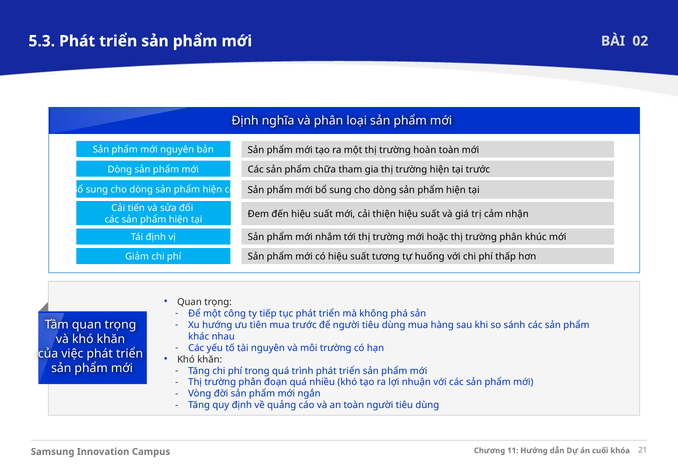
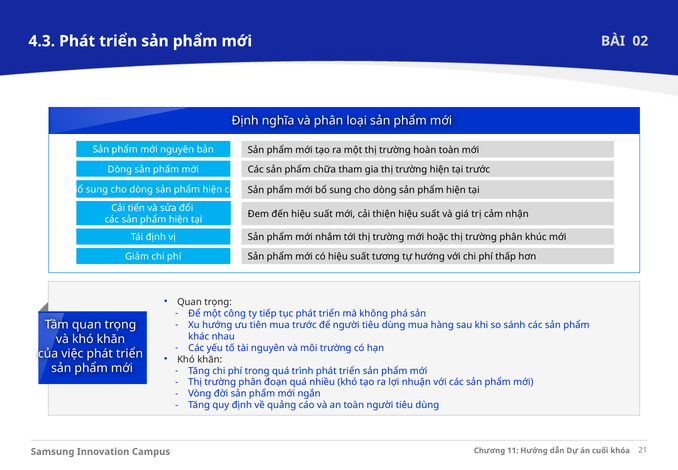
5.3: 5.3 -> 4.3
tự huống: huống -> hướng
